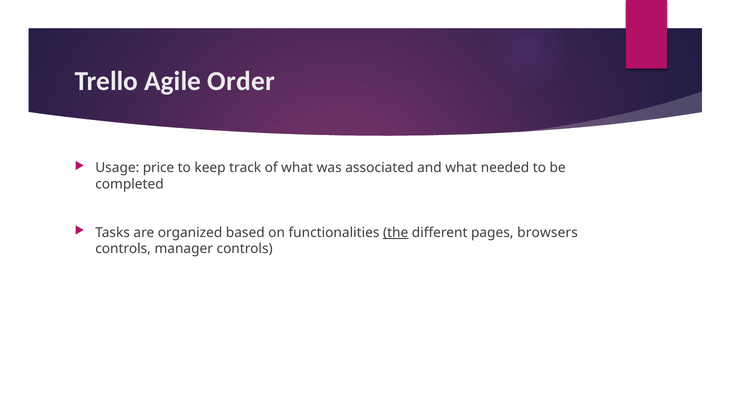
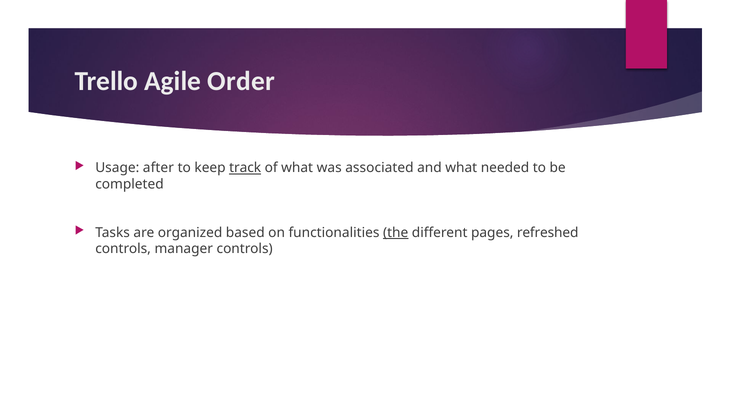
price: price -> after
track underline: none -> present
browsers: browsers -> refreshed
